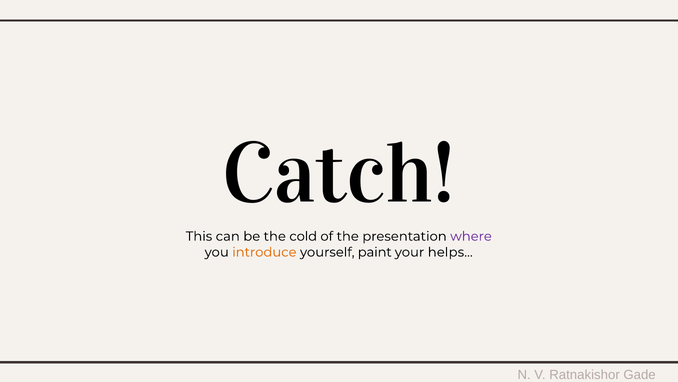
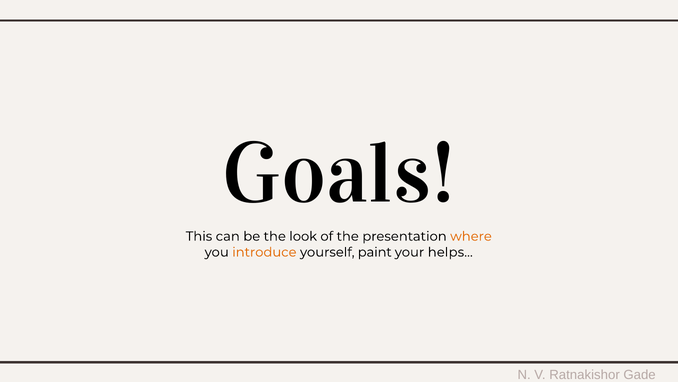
Catch: Catch -> Goals
cold: cold -> look
where colour: purple -> orange
